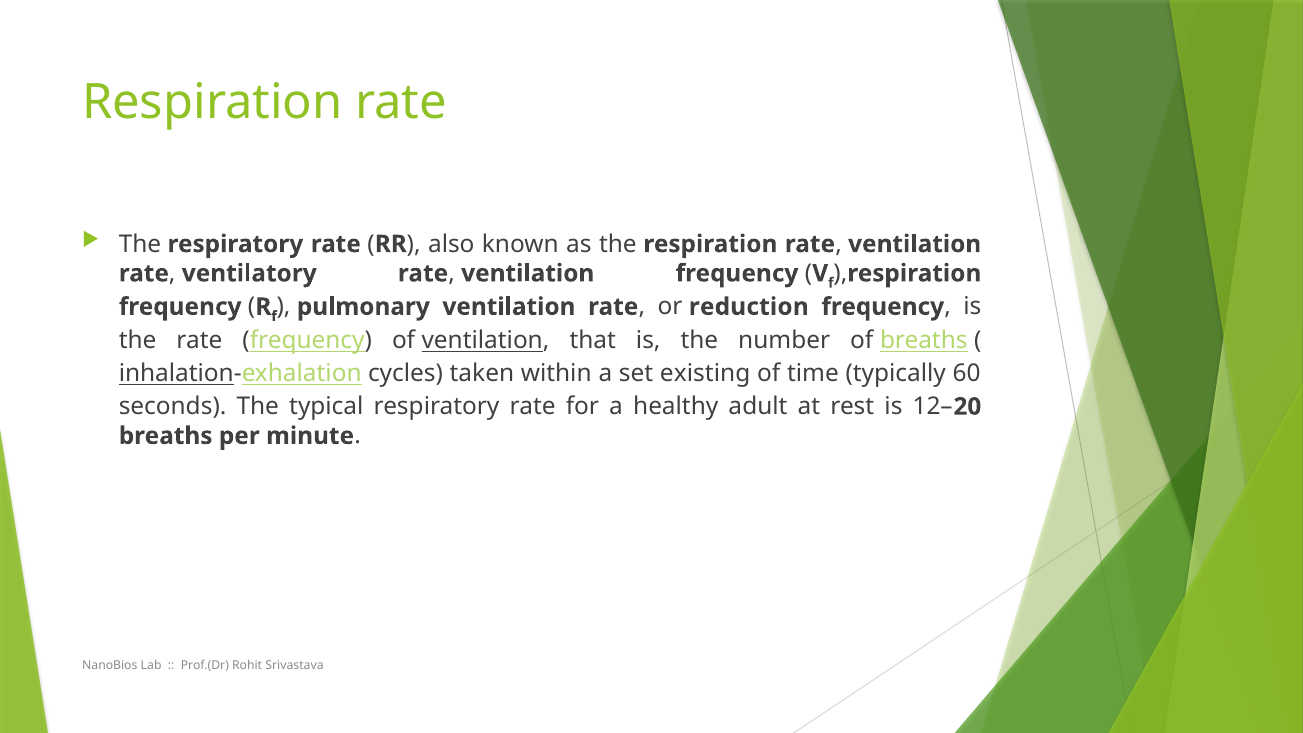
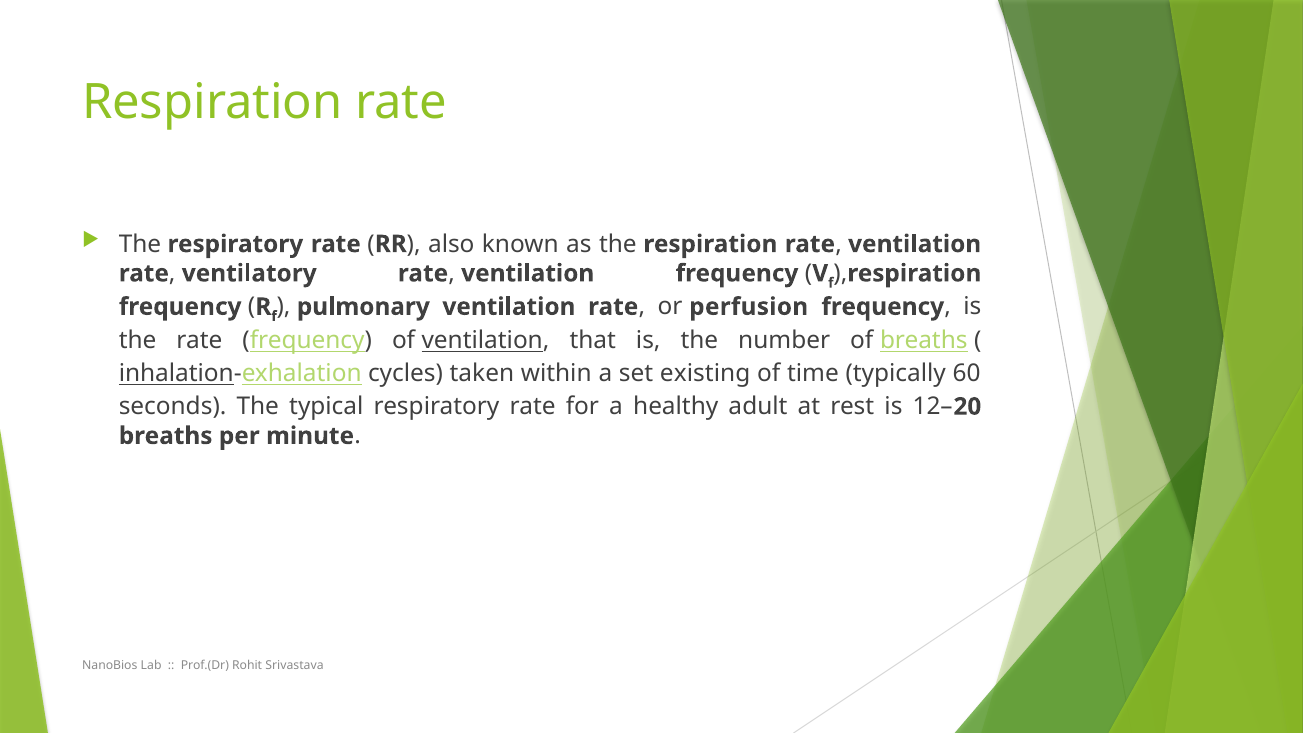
reduction: reduction -> perfusion
